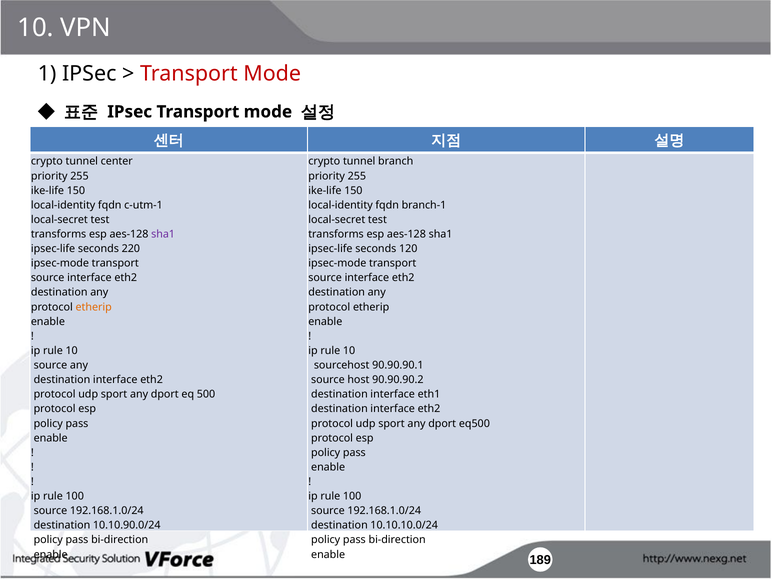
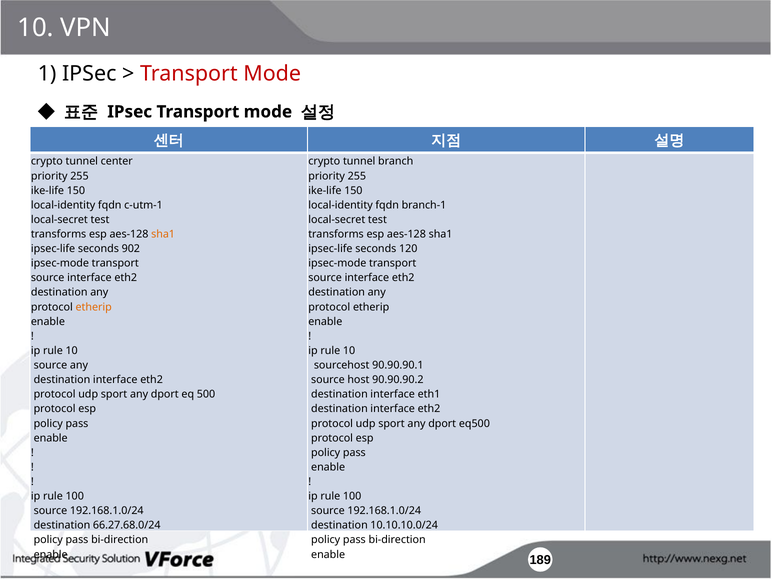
sha1 at (163, 234) colour: purple -> orange
220: 220 -> 902
10.10.90.0/24: 10.10.90.0/24 -> 66.27.68.0/24
